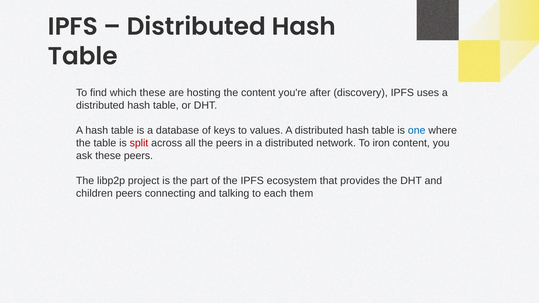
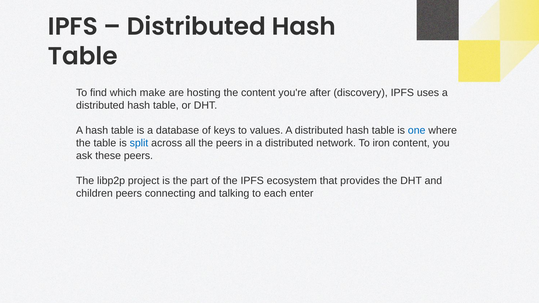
which these: these -> make
split colour: red -> blue
them: them -> enter
